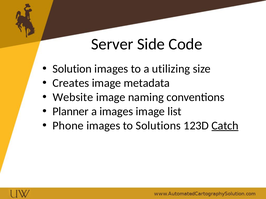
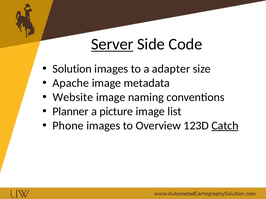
Server underline: none -> present
utilizing: utilizing -> adapter
Creates: Creates -> Apache
a images: images -> picture
Solutions: Solutions -> Overview
